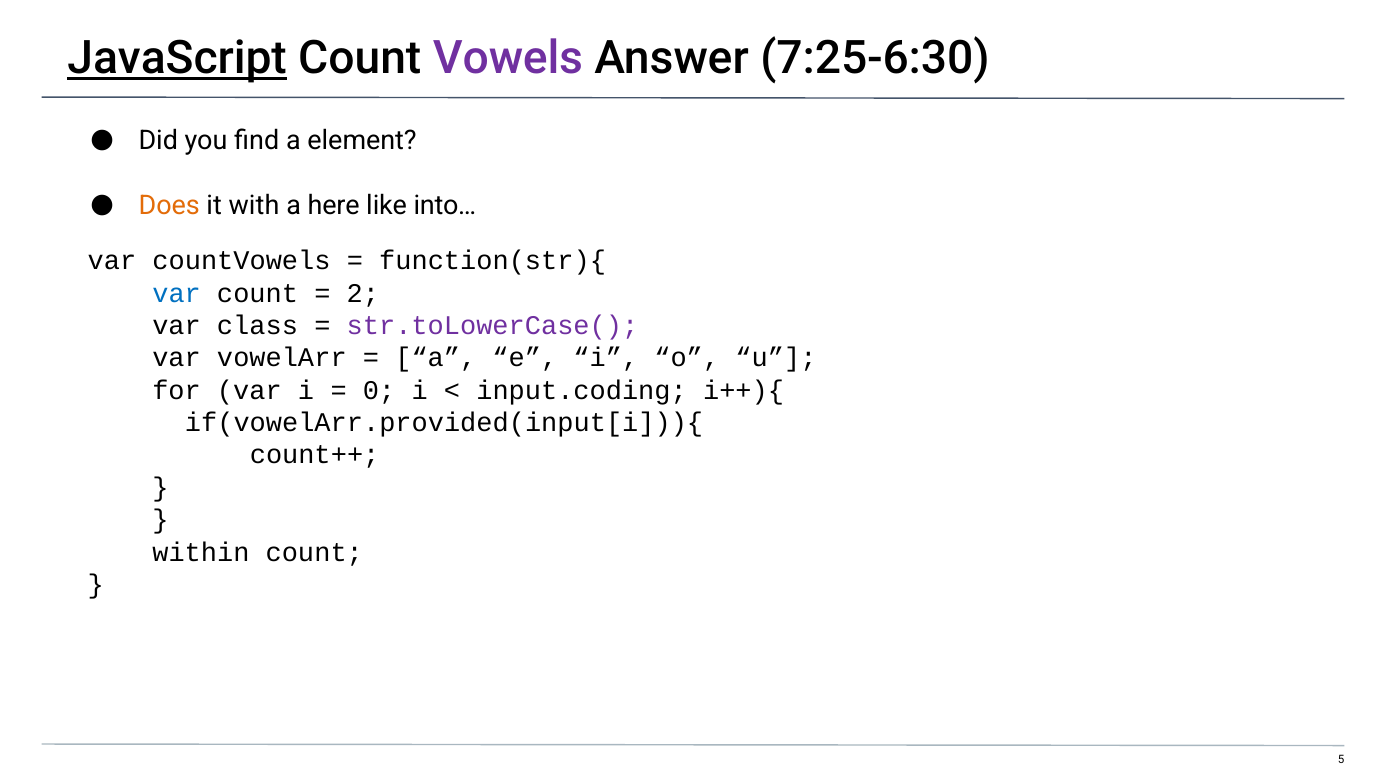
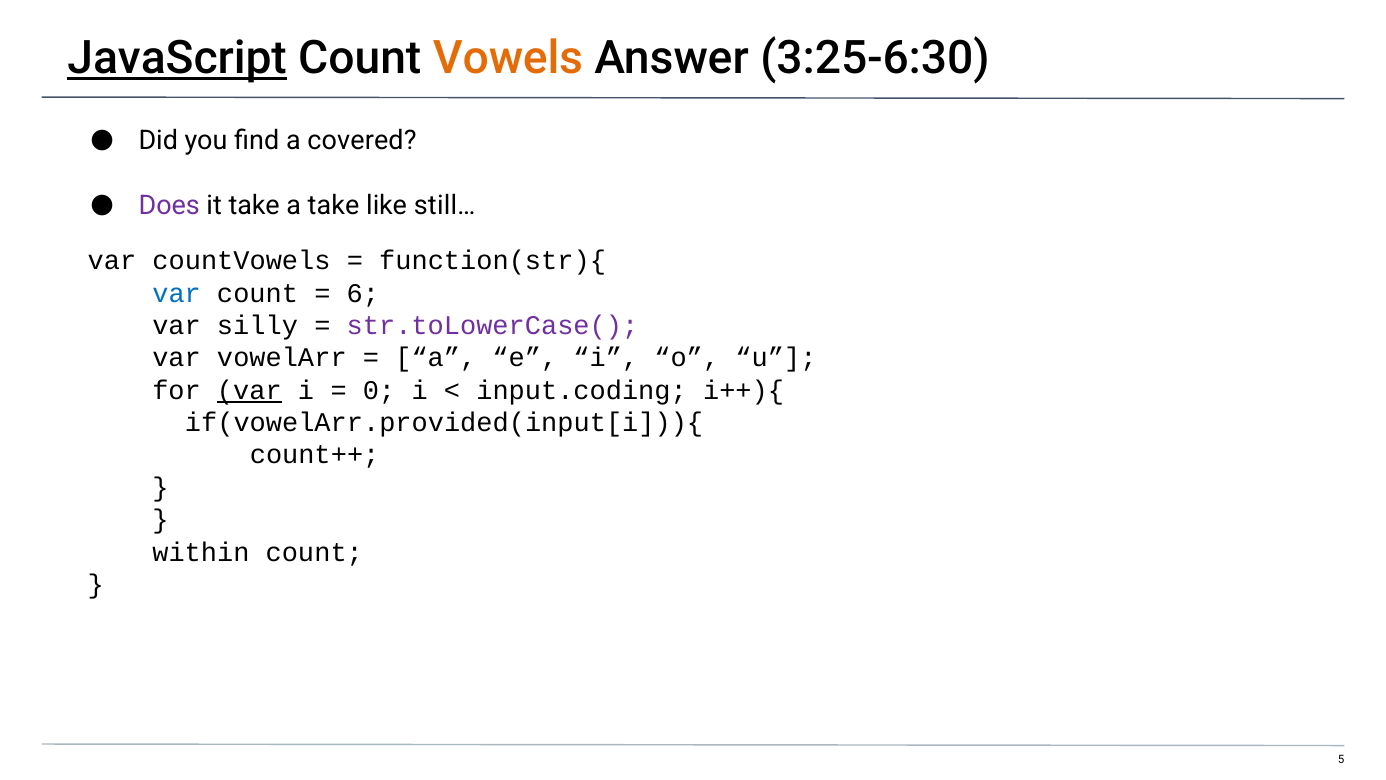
Vowels colour: purple -> orange
7:25-6:30: 7:25-6:30 -> 3:25-6:30
element: element -> covered
Does colour: orange -> purple
it with: with -> take
a here: here -> take
into…: into… -> still…
2: 2 -> 6
class: class -> silly
var at (249, 390) underline: none -> present
